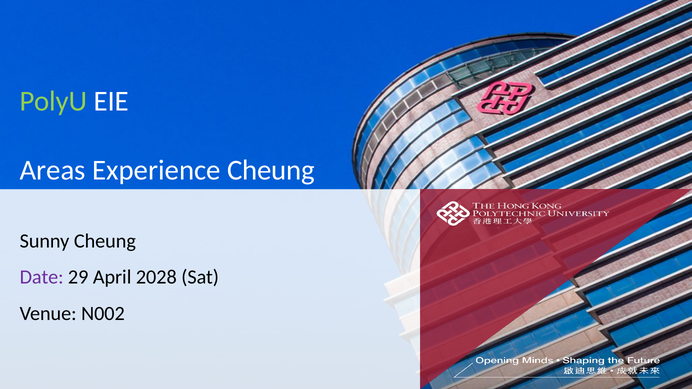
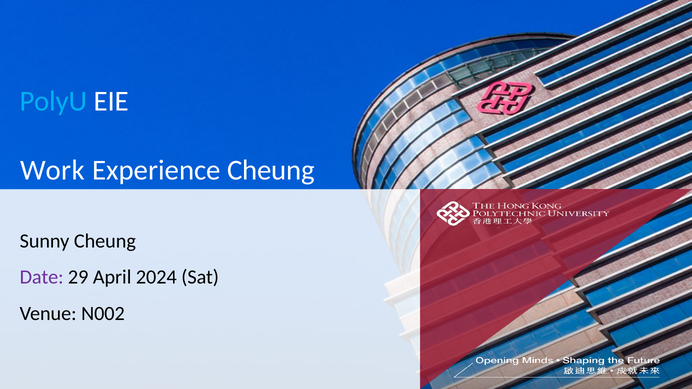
PolyU colour: light green -> light blue
Areas: Areas -> Work
2028: 2028 -> 2024
